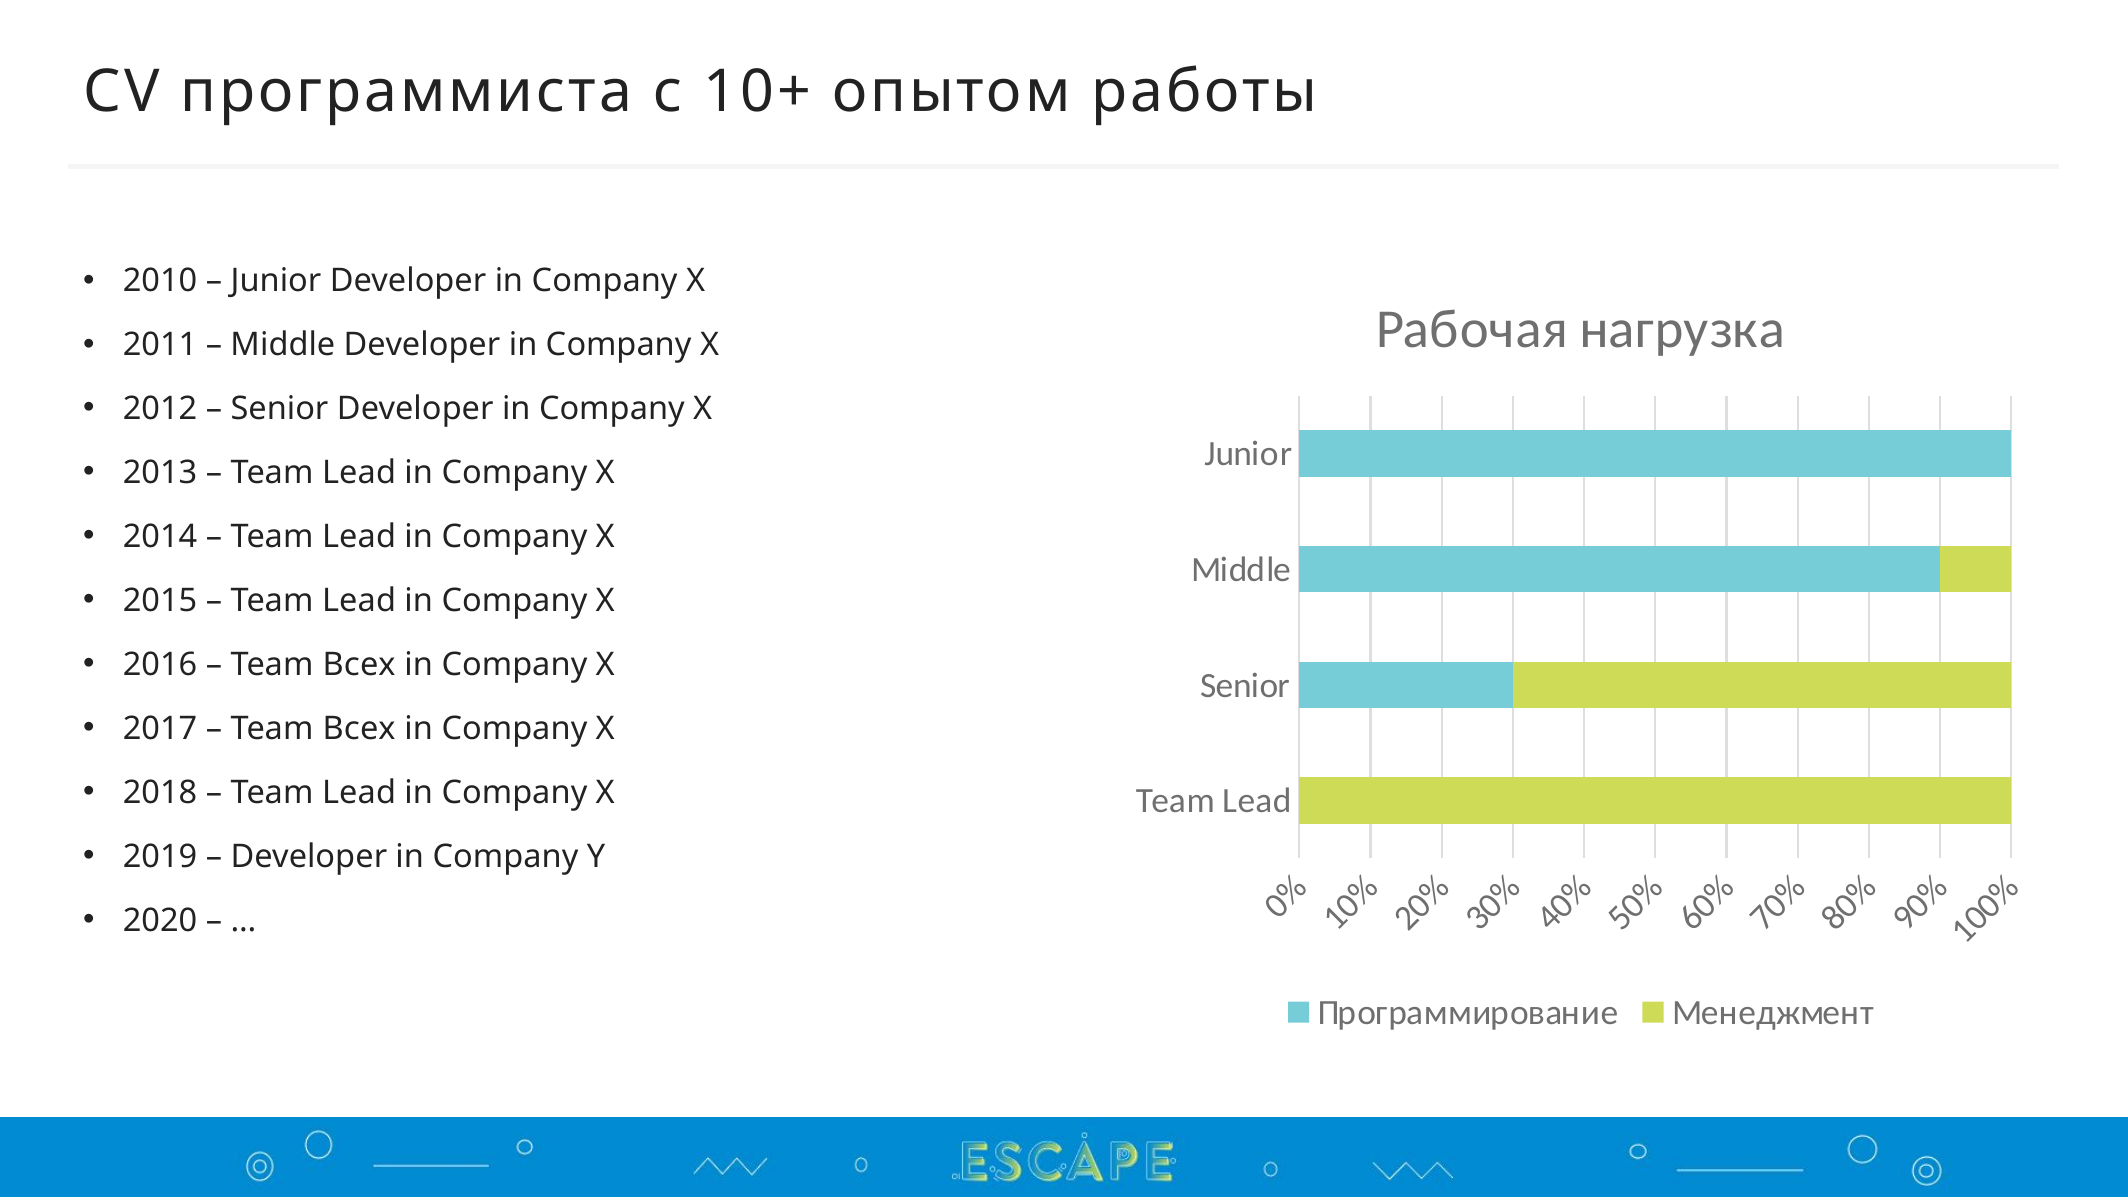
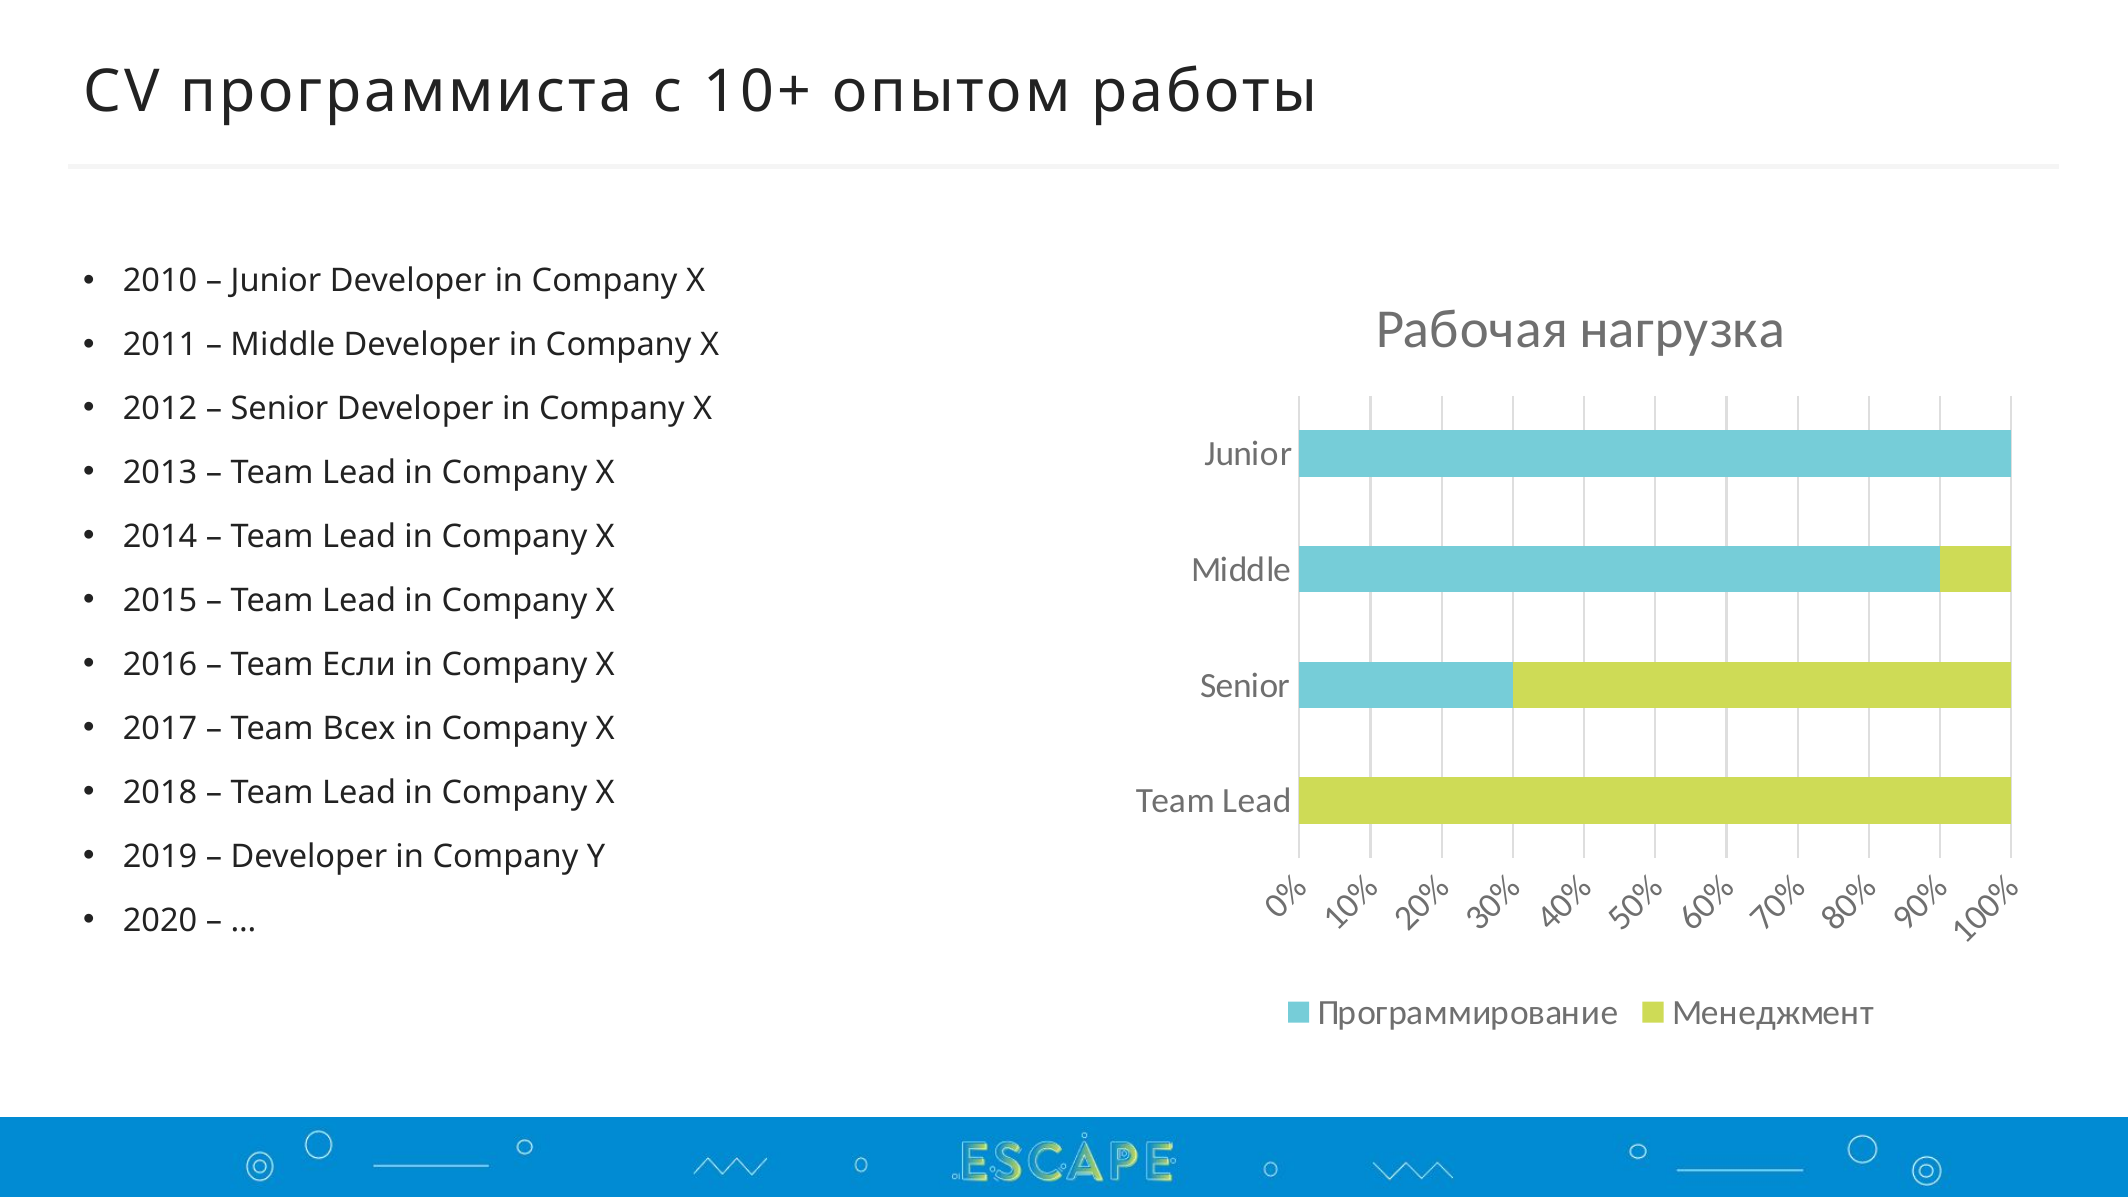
Всех at (359, 665): Всех -> Если
